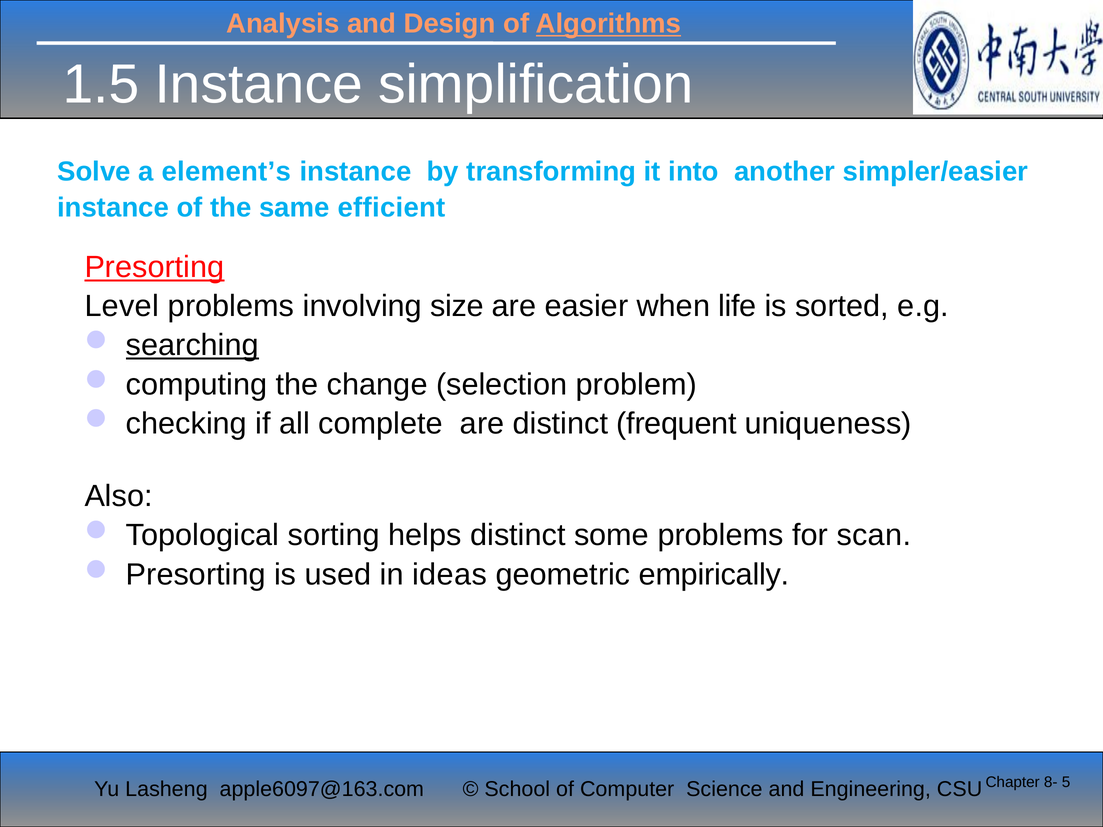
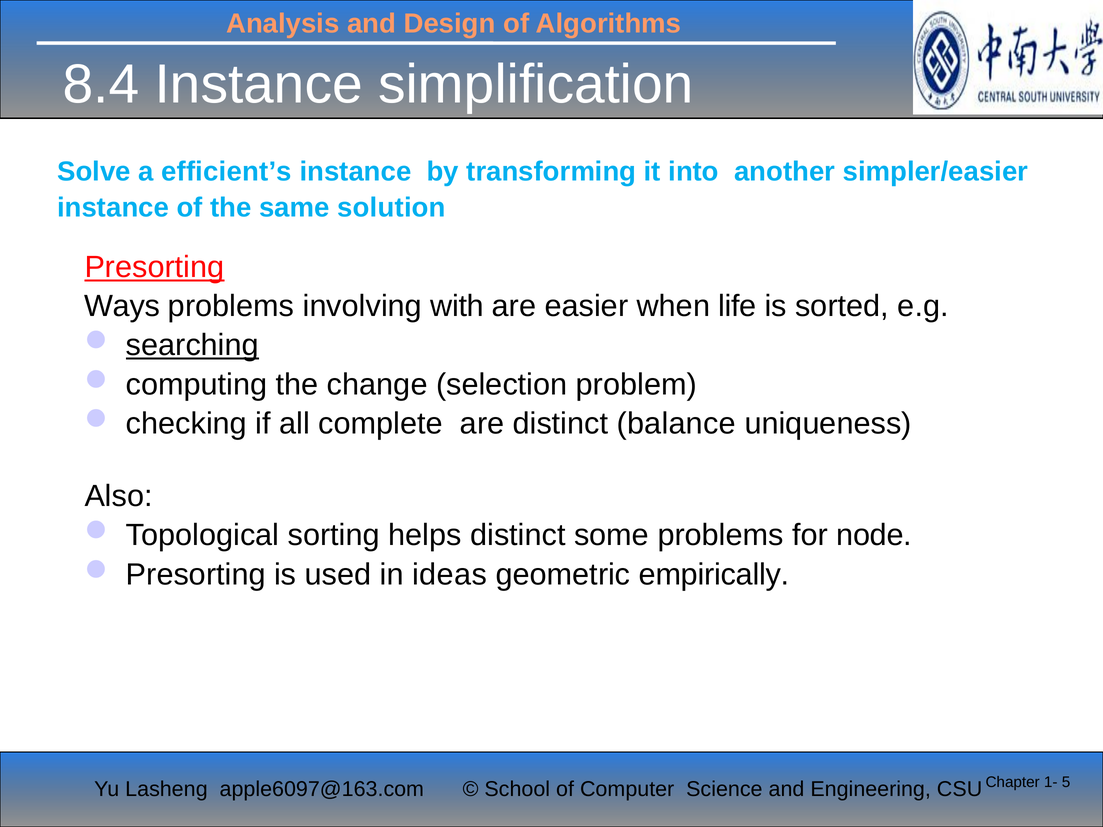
Algorithms underline: present -> none
1.5: 1.5 -> 8.4
element’s: element’s -> efficient’s
efficient: efficient -> solution
Level: Level -> Ways
size: size -> with
frequent: frequent -> balance
scan: scan -> node
8-: 8- -> 1-
